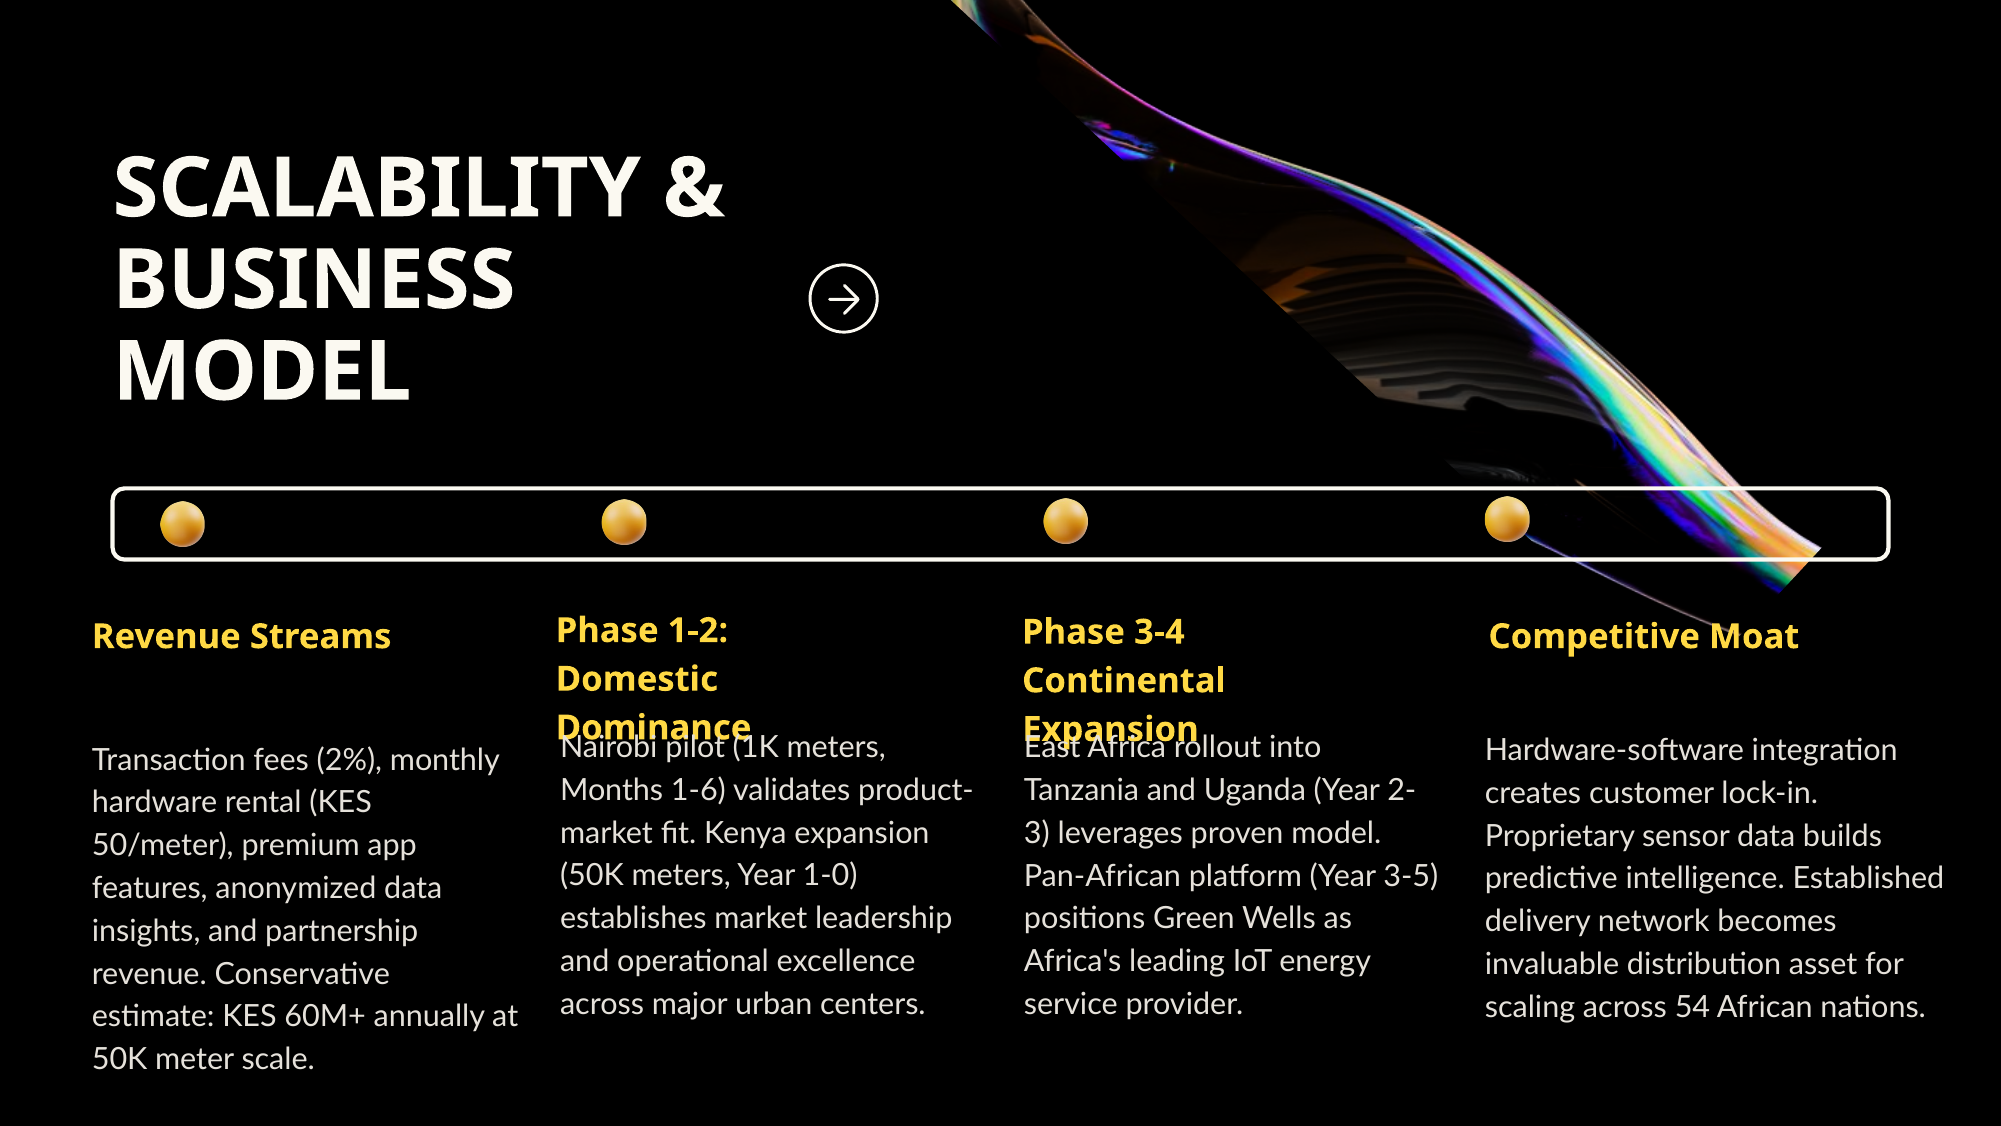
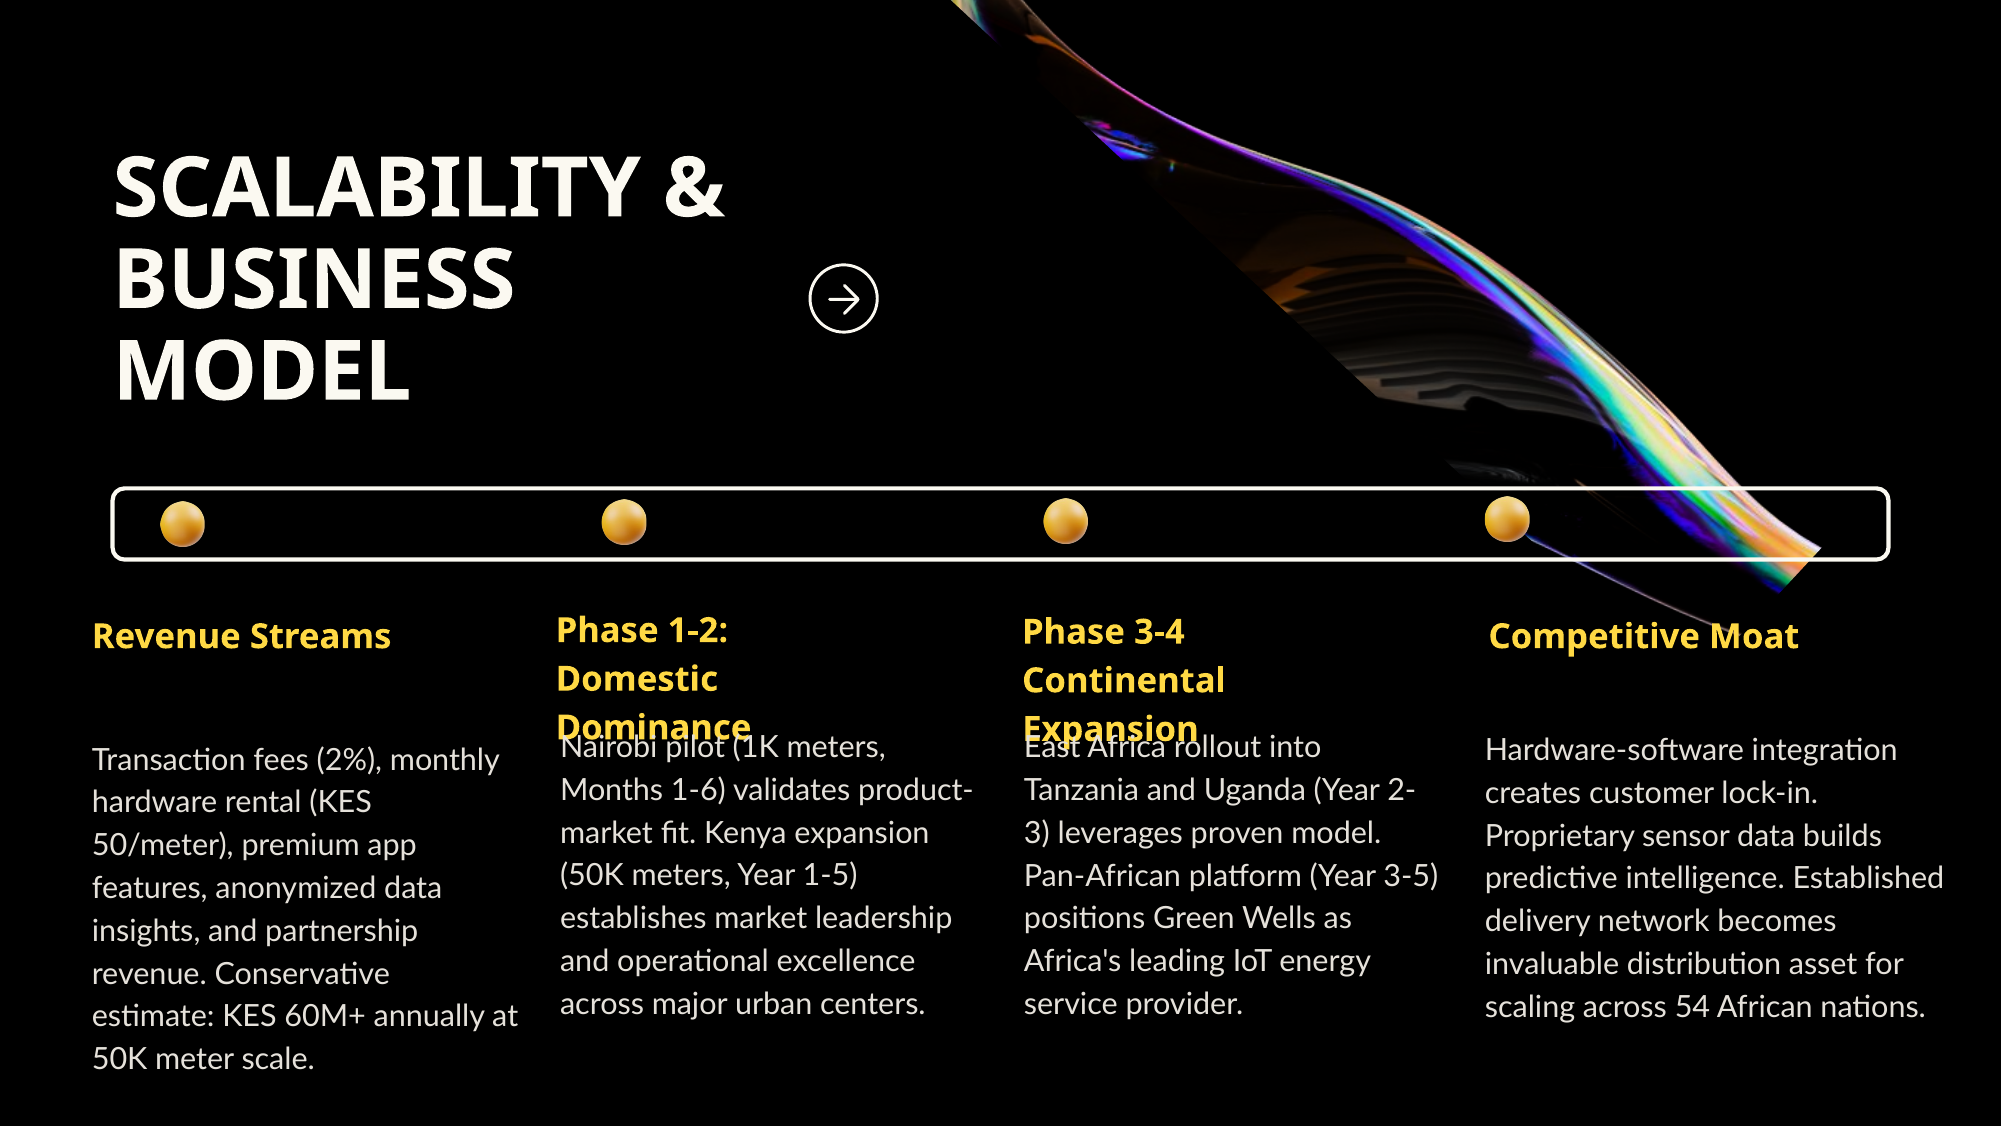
1-0: 1-0 -> 1-5
